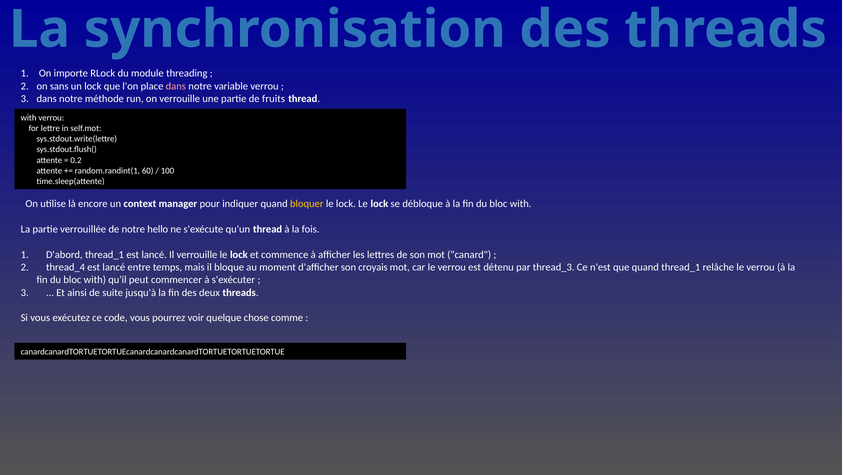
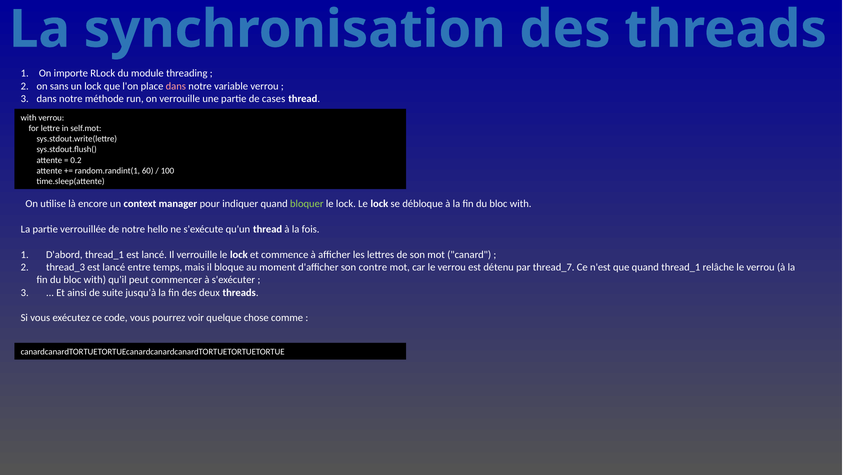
fruits: fruits -> cases
bloquer colour: yellow -> light green
thread_4: thread_4 -> thread_3
croyais: croyais -> contre
thread_3: thread_3 -> thread_7
